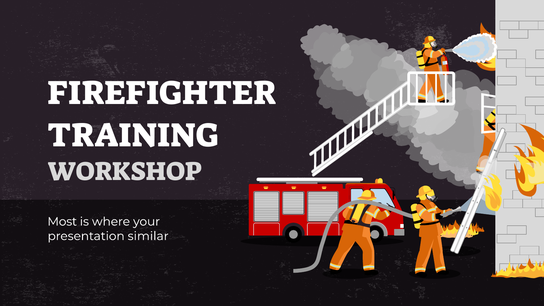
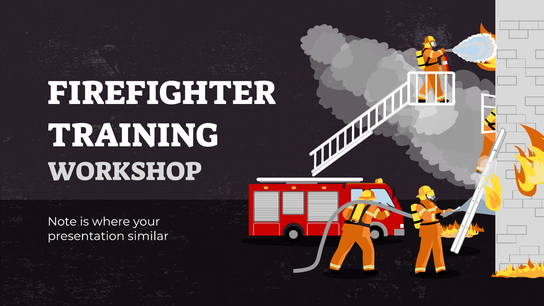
Most: Most -> Note
